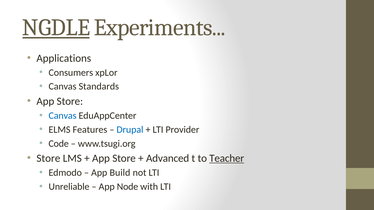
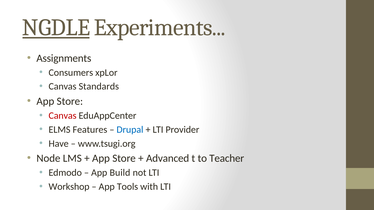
Applications: Applications -> Assignments
Canvas at (63, 116) colour: blue -> red
Code: Code -> Have
Store at (48, 159): Store -> Node
Teacher underline: present -> none
Unreliable: Unreliable -> Workshop
Node: Node -> Tools
